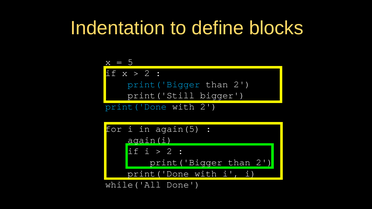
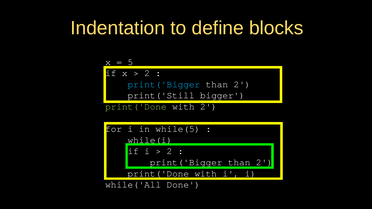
print('Done at (136, 107) colour: light blue -> light green
again(5: again(5 -> while(5
again(i: again(i -> while(i
